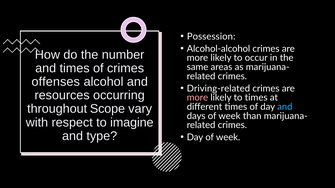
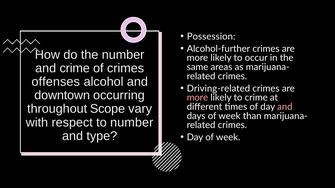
Alcohol-alcohol: Alcohol-alcohol -> Alcohol-further
and times: times -> crime
resources: resources -> downtown
to times: times -> crime
and at (285, 107) colour: light blue -> pink
to imagine: imagine -> number
